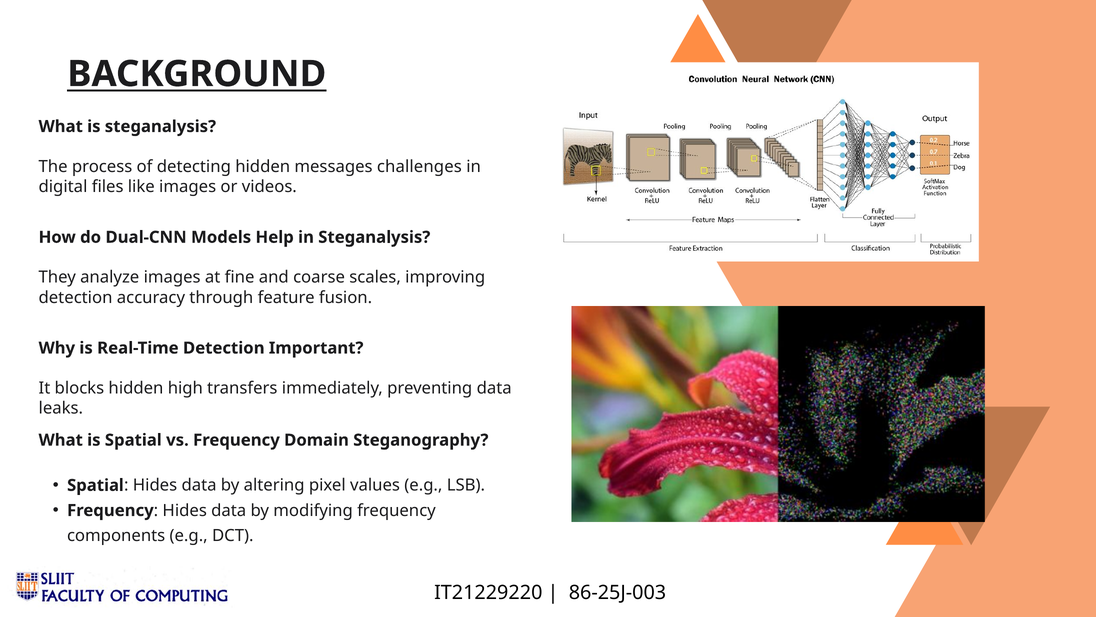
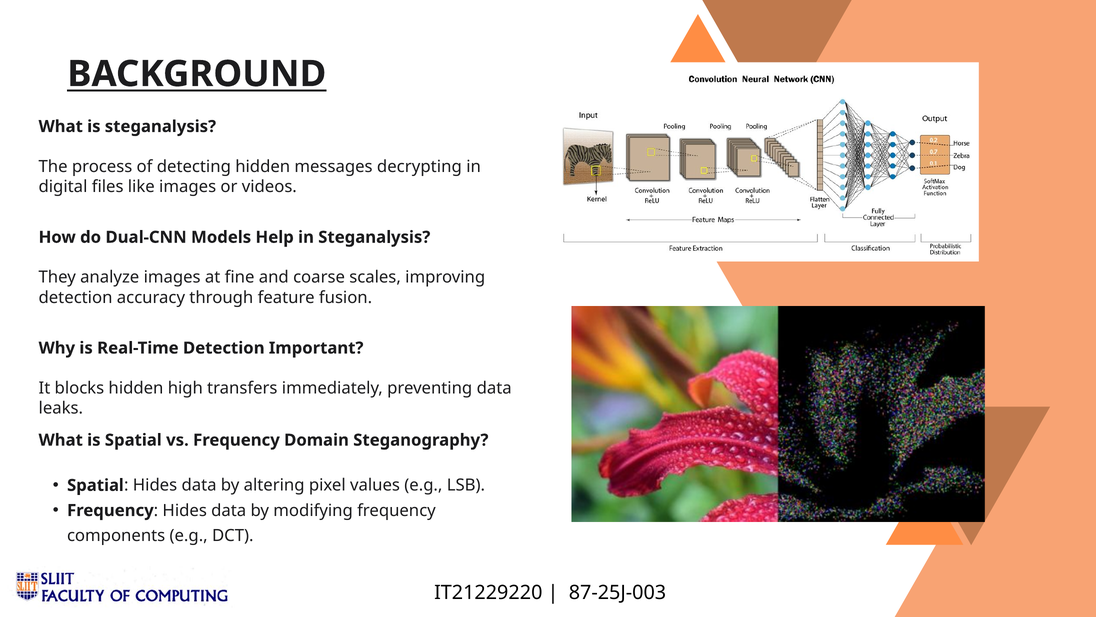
challenges: challenges -> decrypting
86-25J-003: 86-25J-003 -> 87-25J-003
